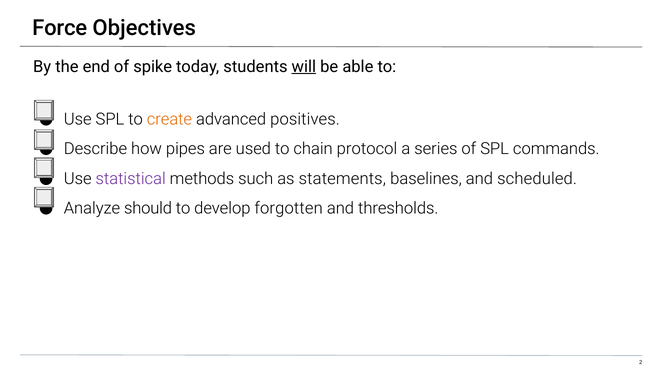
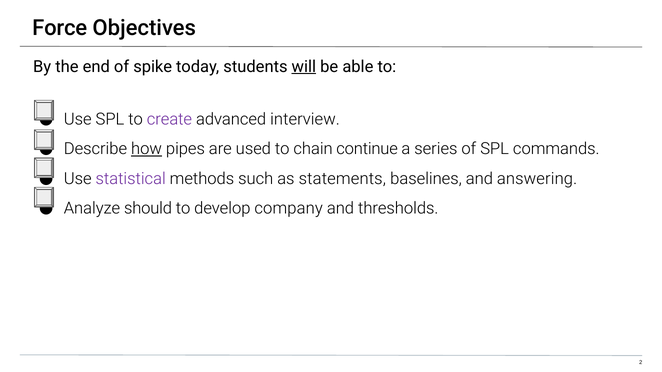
create colour: orange -> purple
positives: positives -> interview
how underline: none -> present
protocol: protocol -> continue
scheduled: scheduled -> answering
forgotten: forgotten -> company
